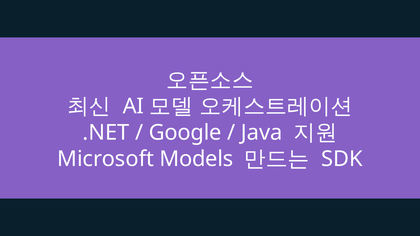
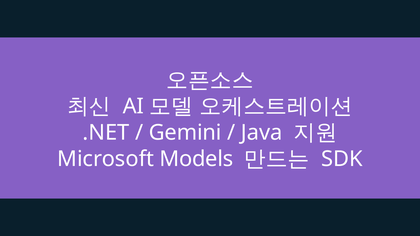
Google: Google -> Gemini
